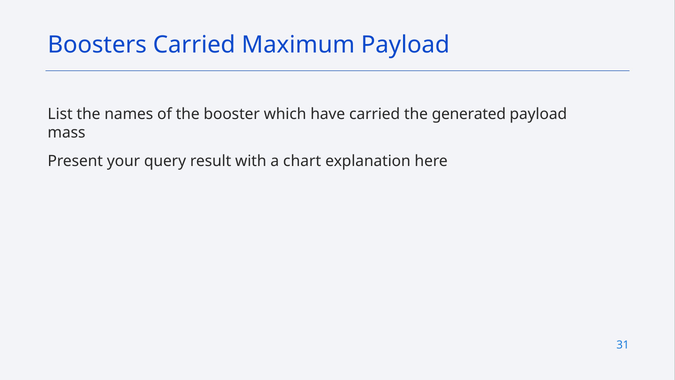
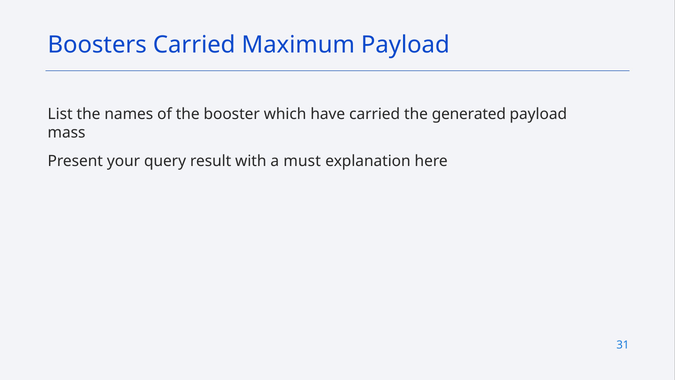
chart: chart -> must
